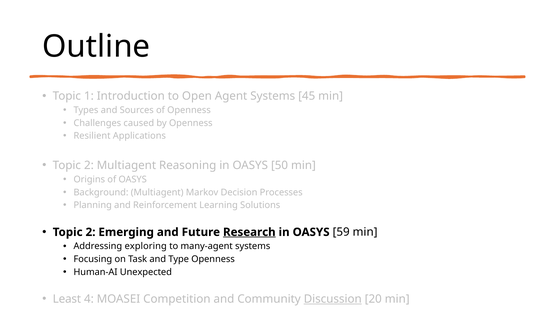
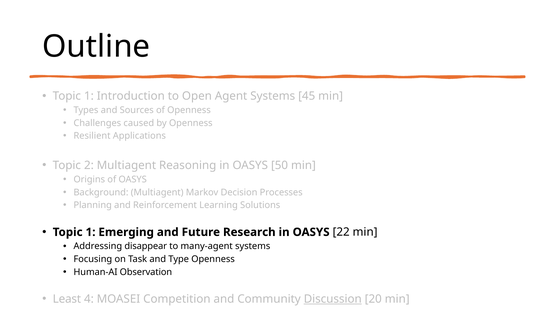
2 at (91, 232): 2 -> 1
Research underline: present -> none
59: 59 -> 22
exploring: exploring -> disappear
Unexpected: Unexpected -> Observation
